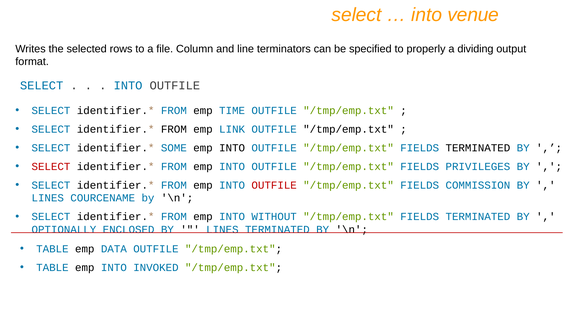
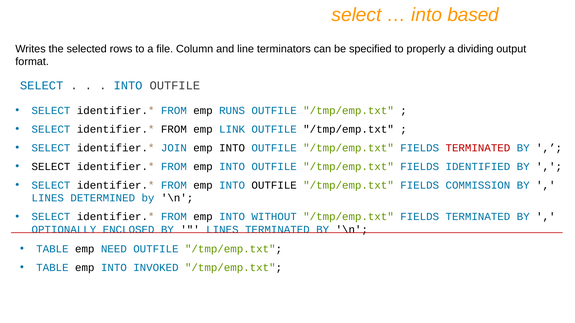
venue: venue -> based
TIME: TIME -> RUNS
SOME: SOME -> JOIN
TERMINATED at (478, 148) colour: black -> red
SELECT at (51, 167) colour: red -> black
PRIVILEGES: PRIVILEGES -> IDENTIFIED
OUTFILE at (274, 185) colour: red -> black
COURCENAME: COURCENAME -> DETERMINED
DATA: DATA -> NEED
